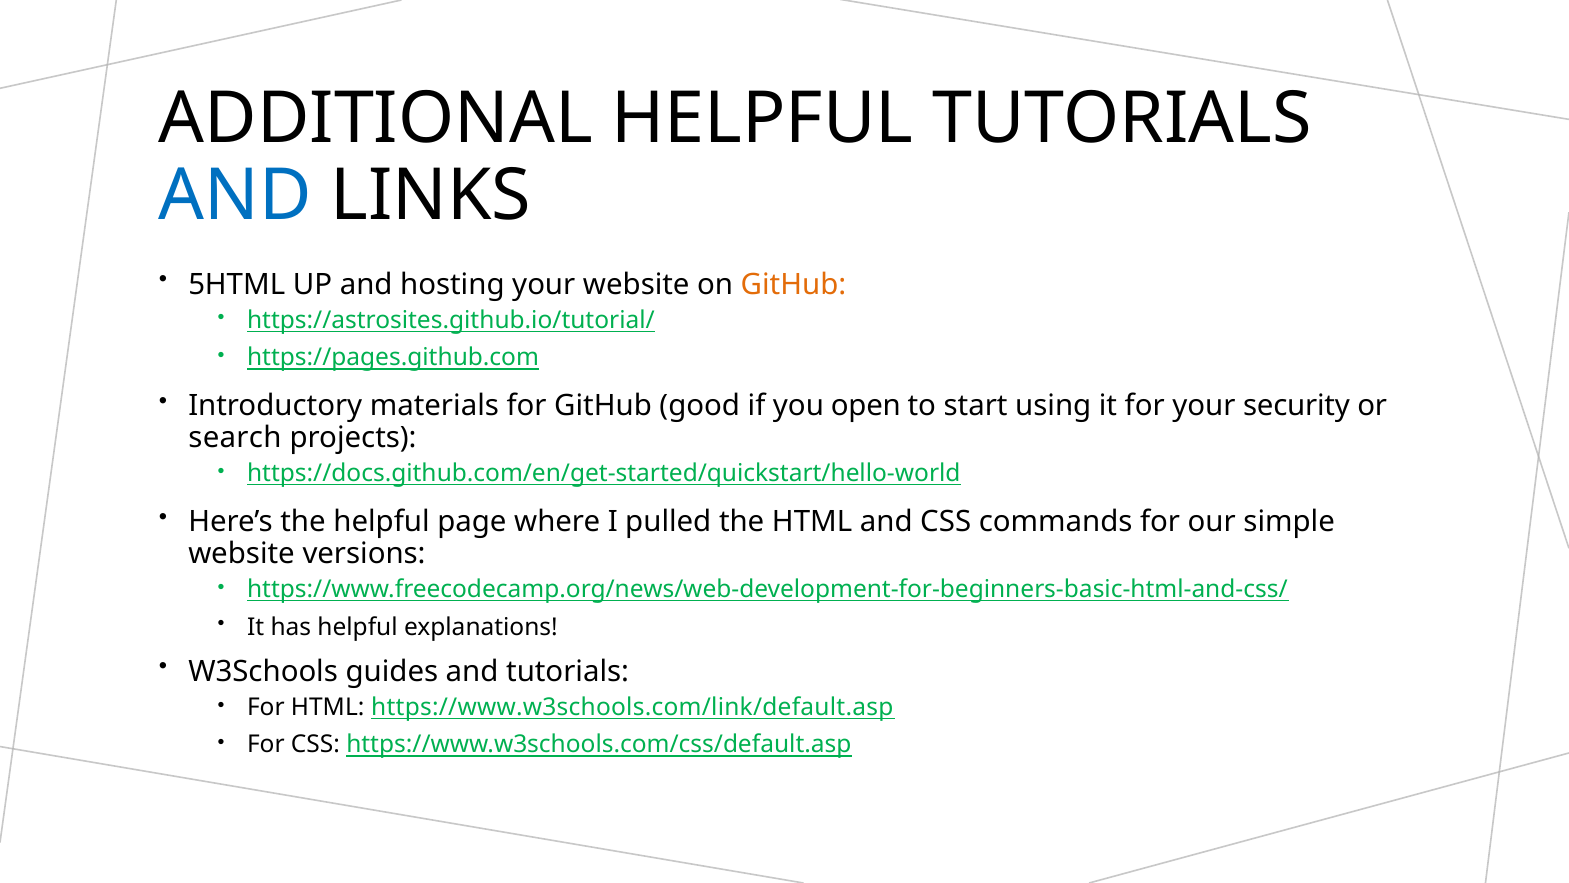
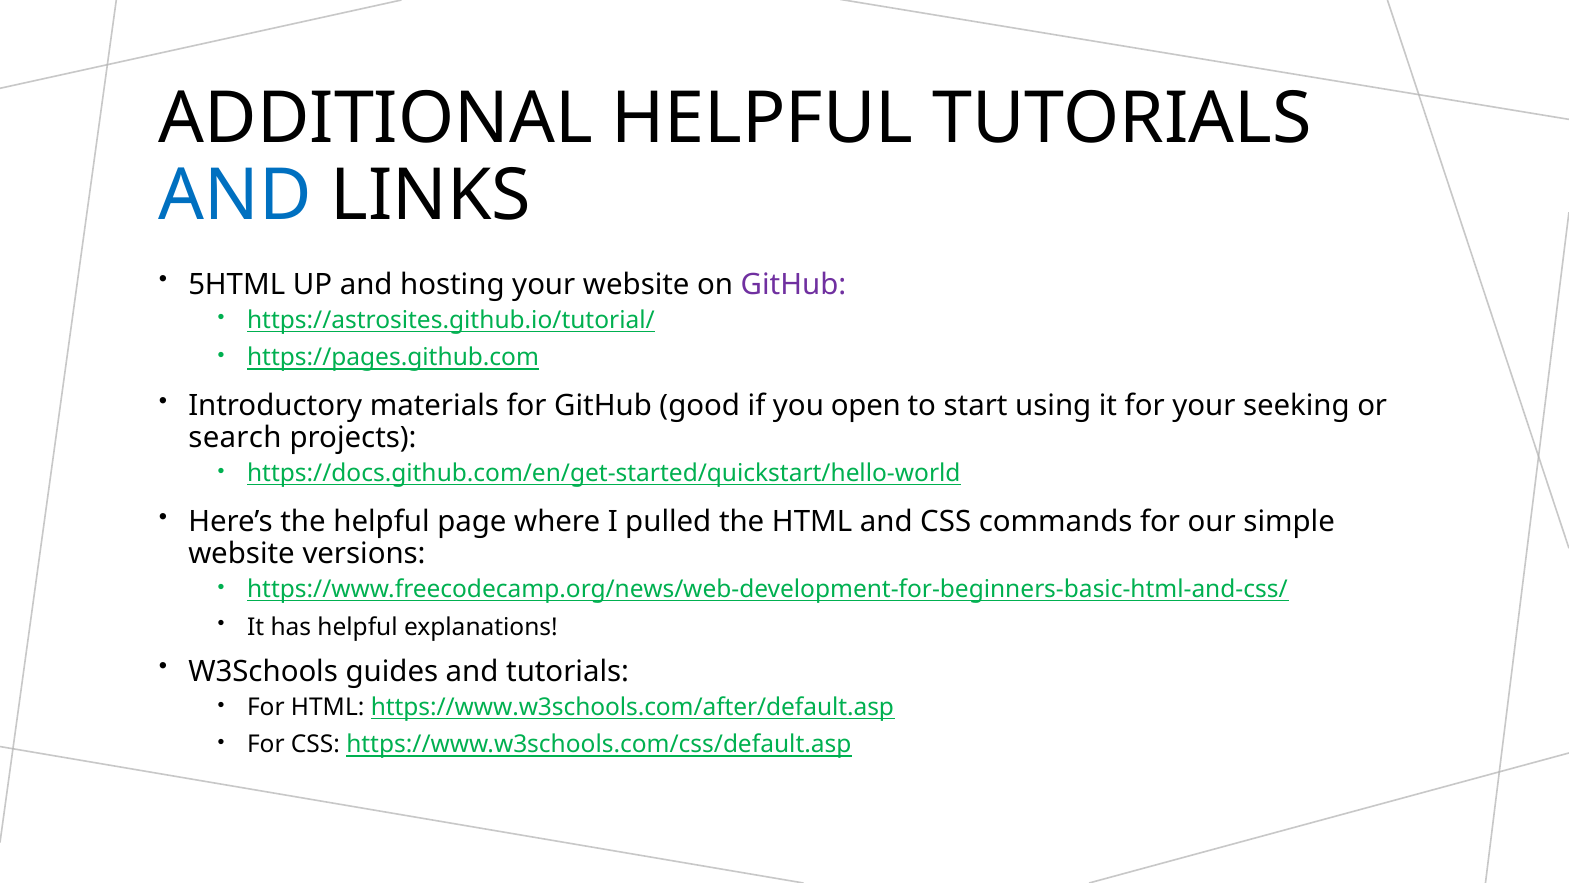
GitHub at (794, 284) colour: orange -> purple
security: security -> seeking
https://www.w3schools.com/link/default.asp: https://www.w3schools.com/link/default.asp -> https://www.w3schools.com/after/default.asp
